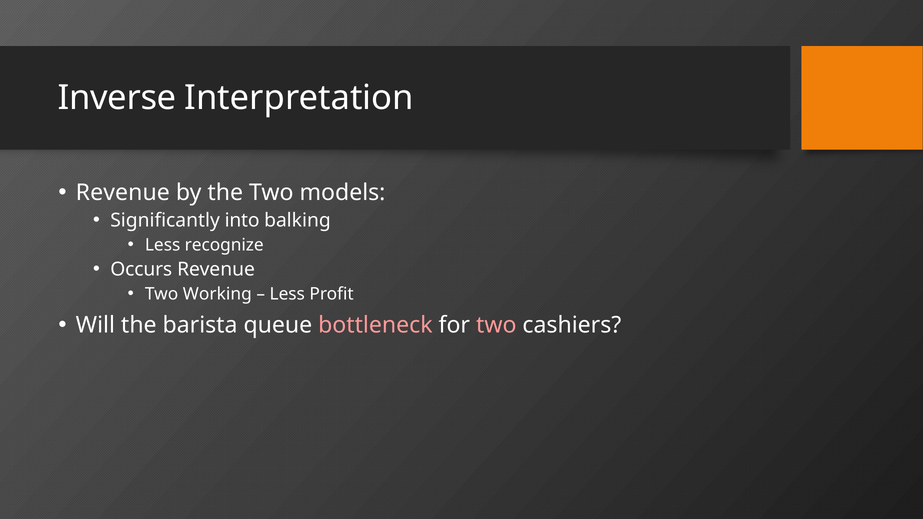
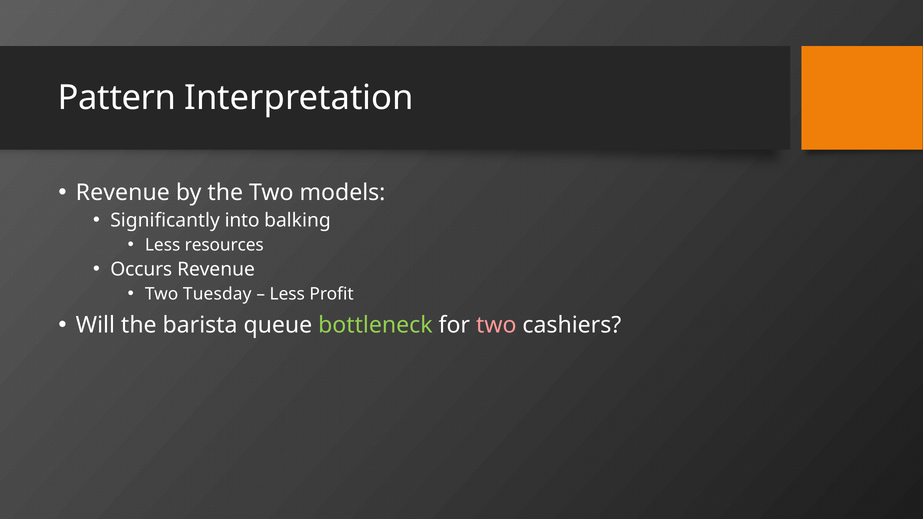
Inverse: Inverse -> Pattern
recognize: recognize -> resources
Working: Working -> Tuesday
bottleneck colour: pink -> light green
